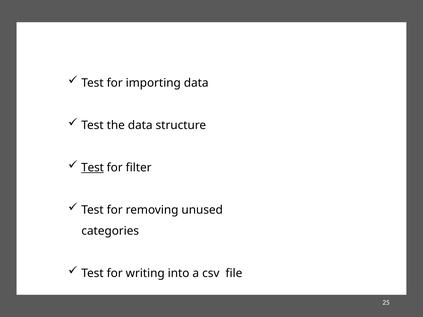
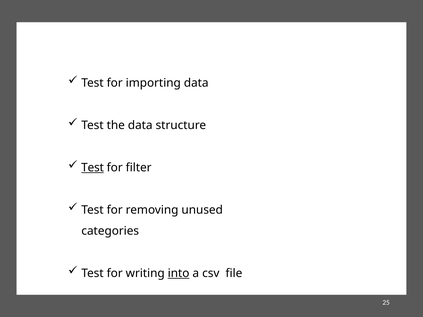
into underline: none -> present
